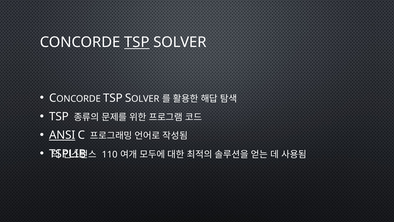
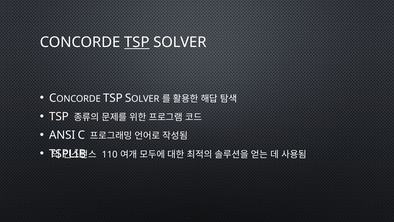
ANSI underline: present -> none
